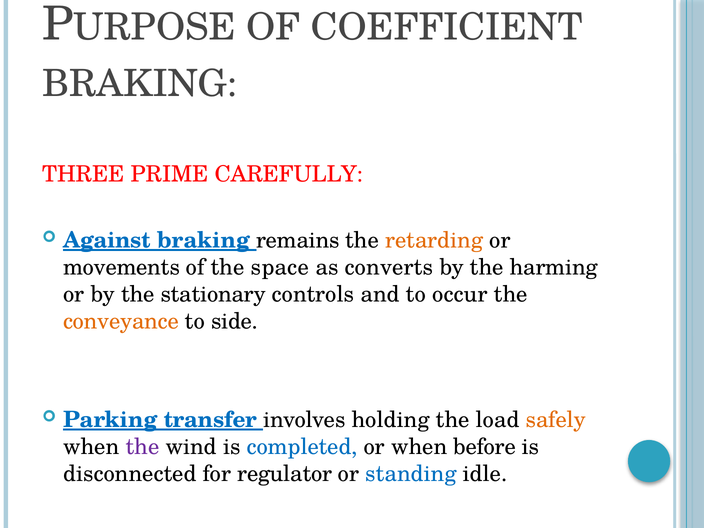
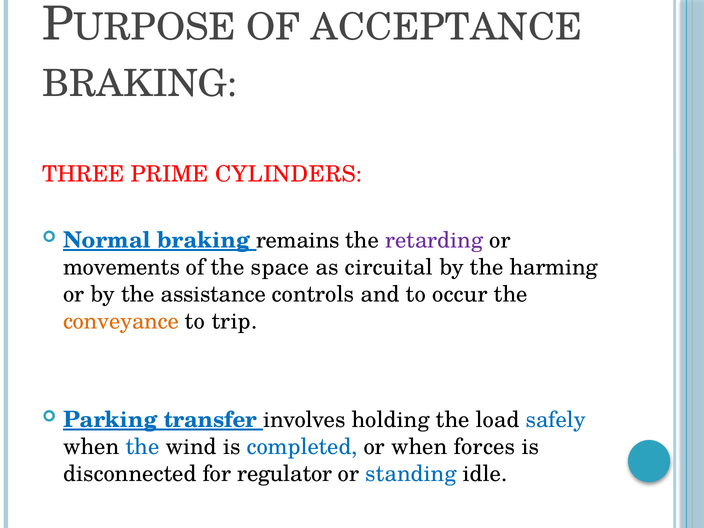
COEFFICIENT: COEFFICIENT -> ACCEPTANCE
CAREFULLY: CAREFULLY -> CYLINDERS
Against: Against -> Normal
retarding colour: orange -> purple
converts: converts -> circuital
stationary: stationary -> assistance
side: side -> trip
safely colour: orange -> blue
the at (143, 447) colour: purple -> blue
before: before -> forces
